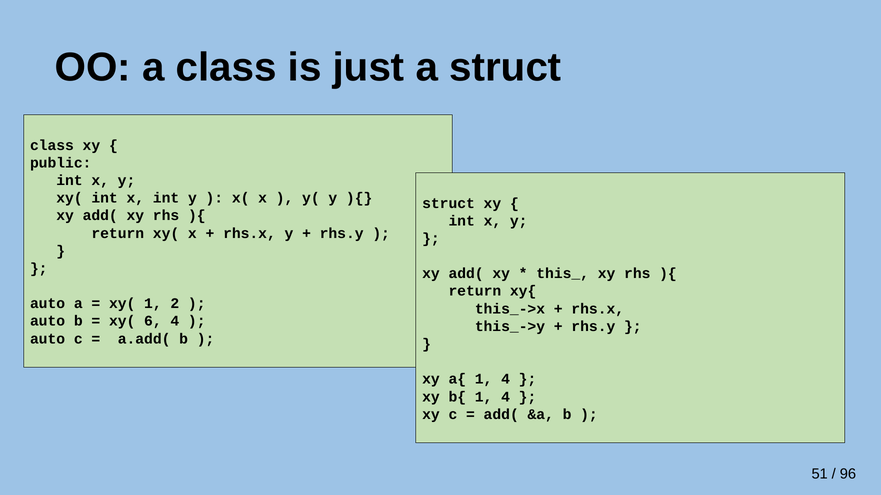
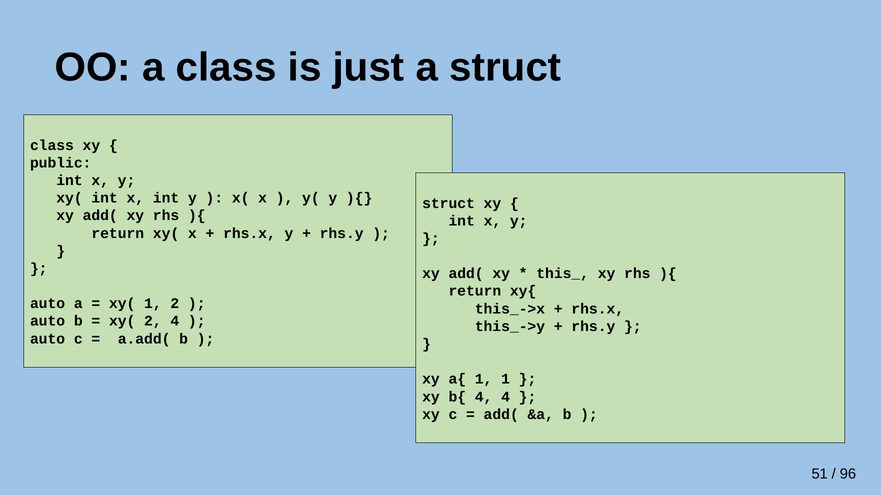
xy( 6: 6 -> 2
a{ 1 4: 4 -> 1
b{ 1: 1 -> 4
